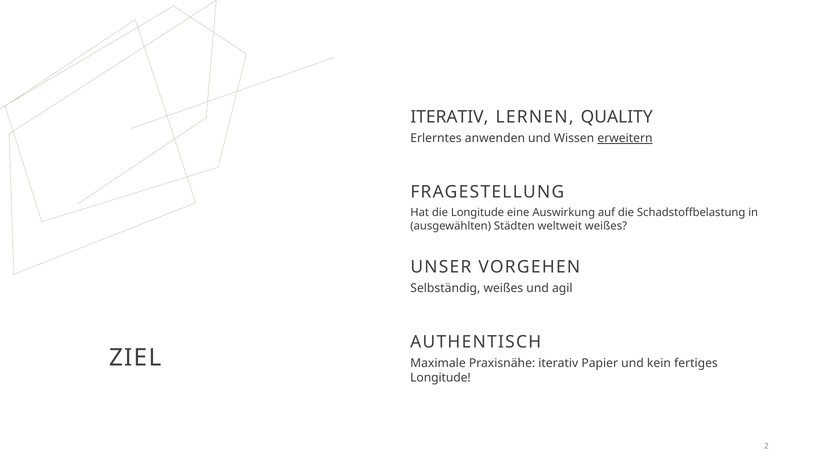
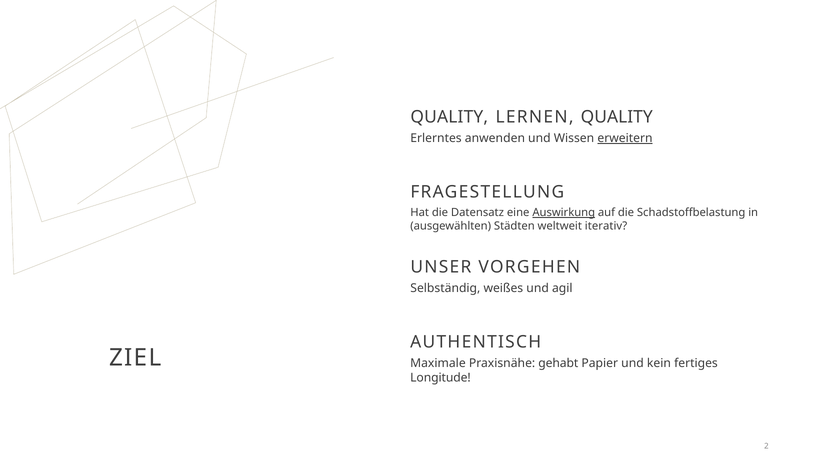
ITERATIV at (449, 117): ITERATIV -> QUALITY
die Longitude: Longitude -> Datensatz
Auswirkung underline: none -> present
weltweit weißes: weißes -> iterativ
Praxisnähe iterativ: iterativ -> gehabt
